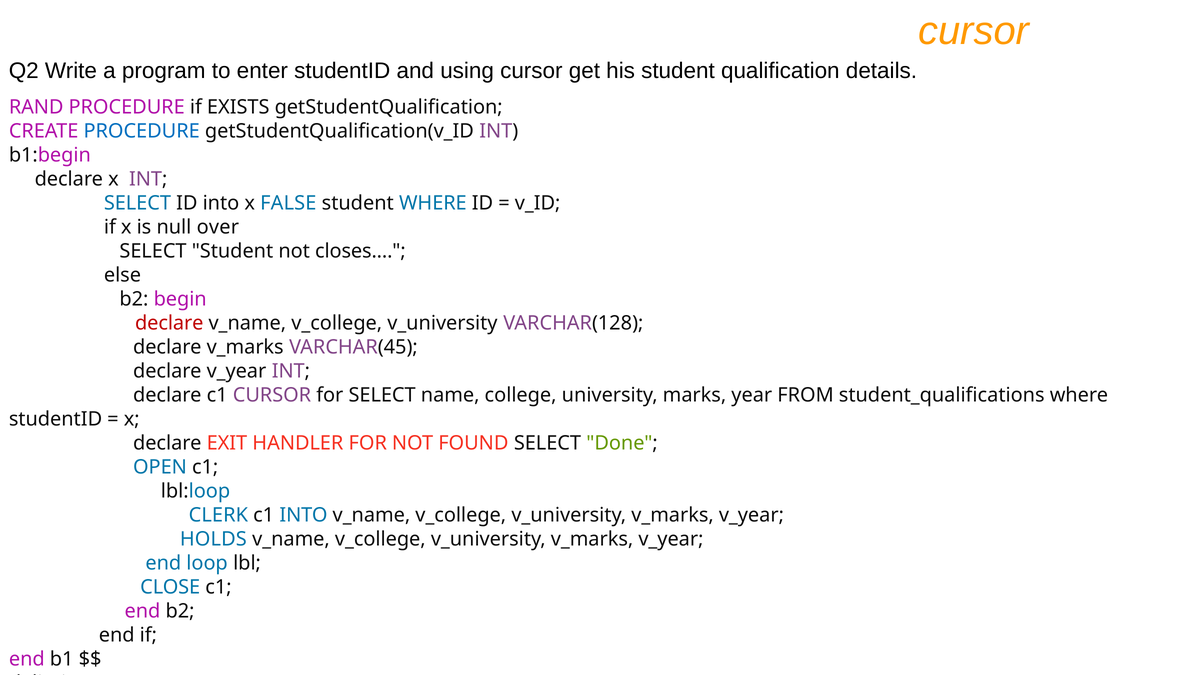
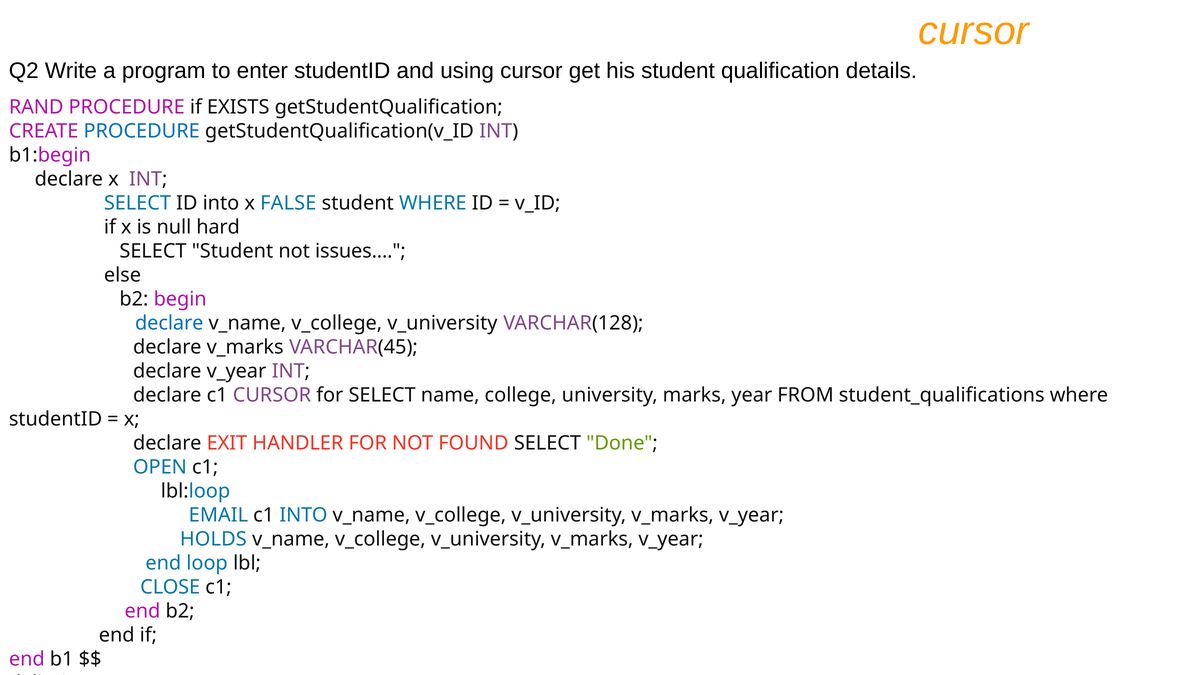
over: over -> hard
closes: closes -> issues
declare at (169, 323) colour: red -> blue
CLERK: CLERK -> EMAIL
